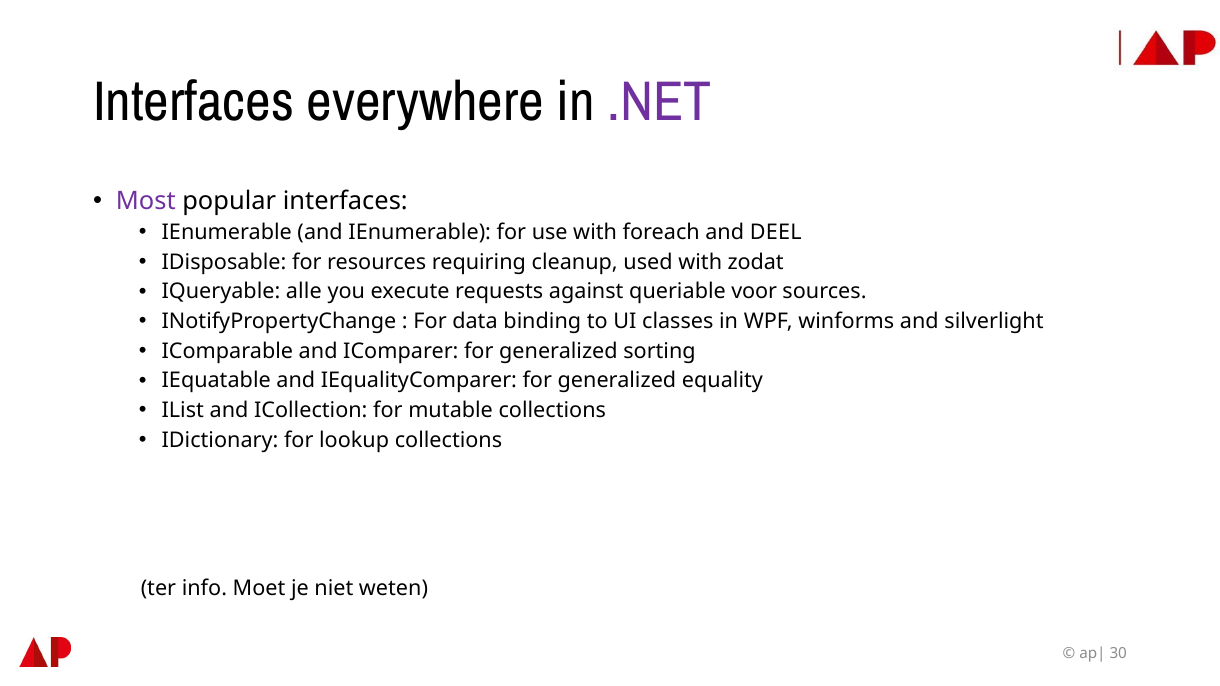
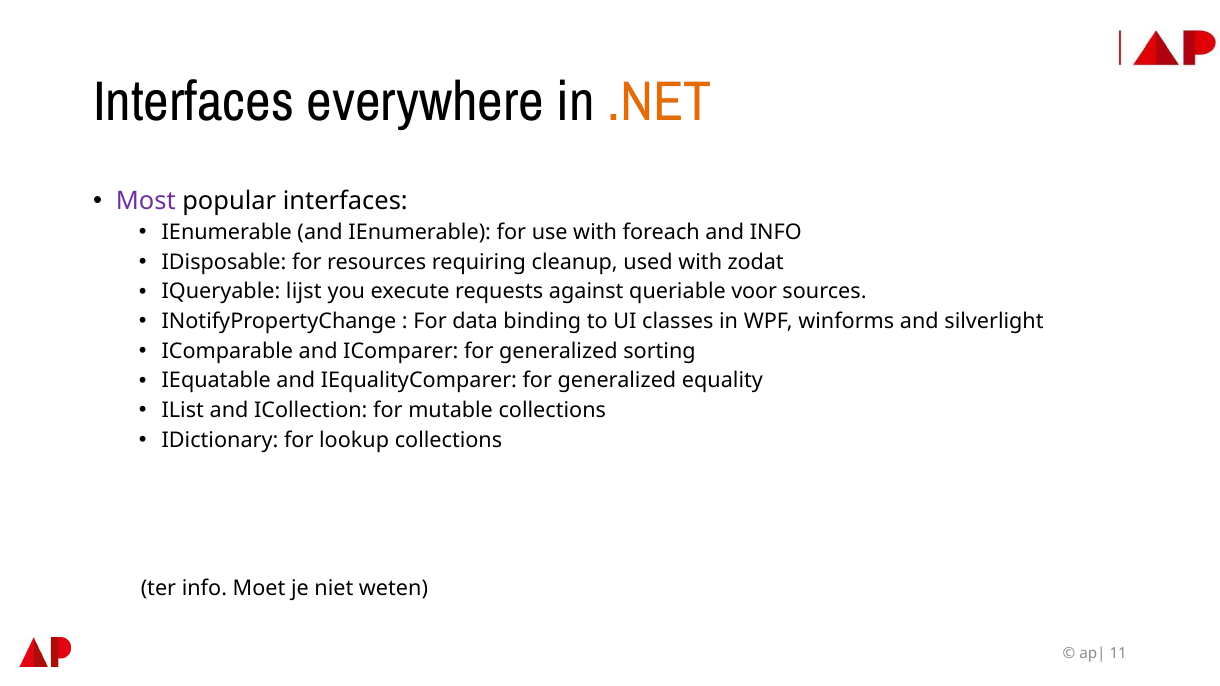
.NET colour: purple -> orange
and DEEL: DEEL -> INFO
alle: alle -> lijst
30: 30 -> 11
